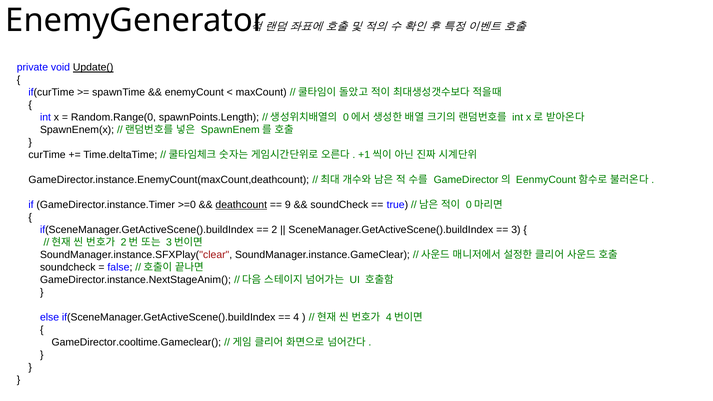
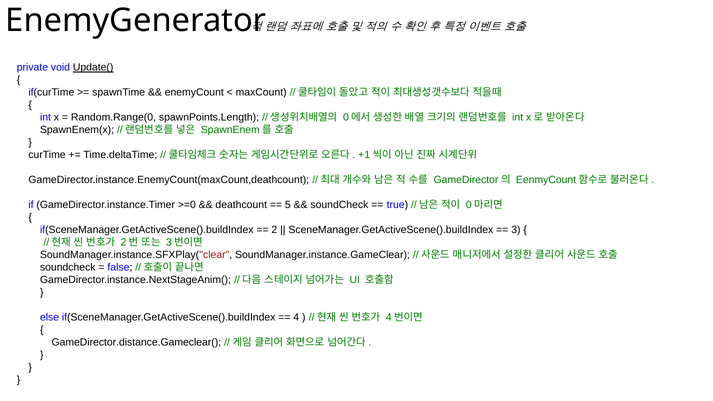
deathcount underline: present -> none
9: 9 -> 5
GameDirector.cooltime.Gameclear(: GameDirector.cooltime.Gameclear( -> GameDirector.distance.Gameclear(
